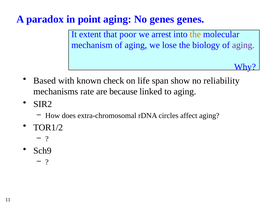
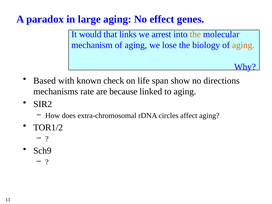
point: point -> large
No genes: genes -> effect
extent: extent -> would
poor: poor -> links
aging at (243, 45) colour: purple -> orange
reliability: reliability -> directions
